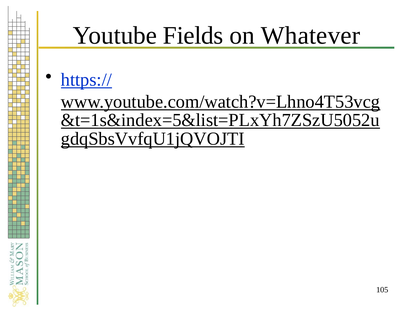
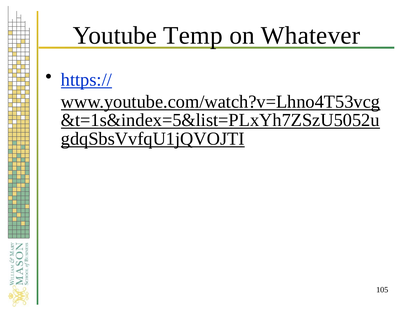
Fields: Fields -> Temp
